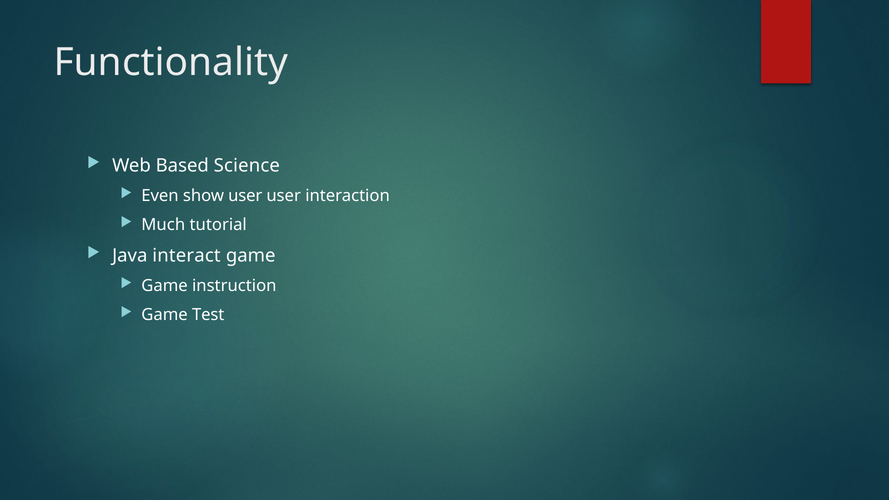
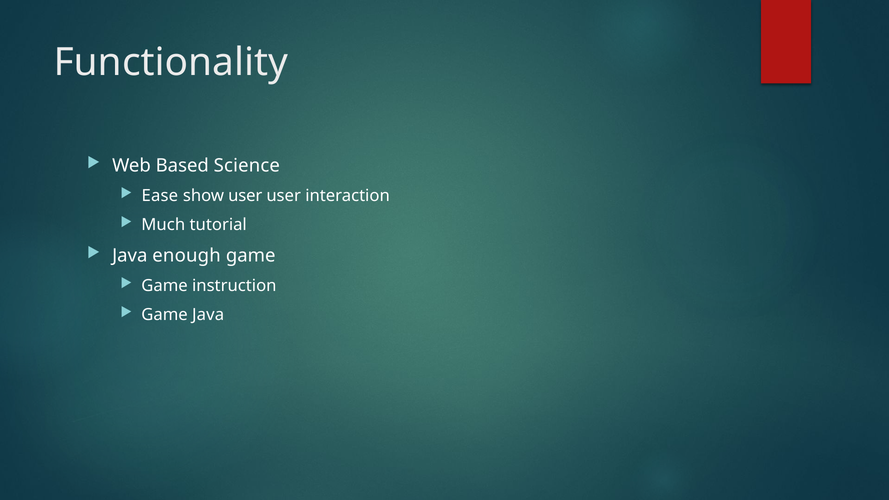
Even: Even -> Ease
interact: interact -> enough
Game Test: Test -> Java
